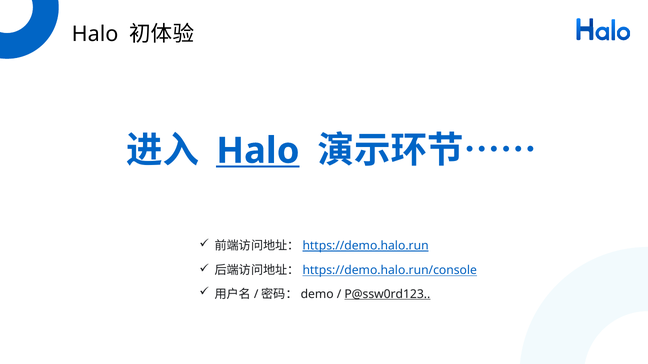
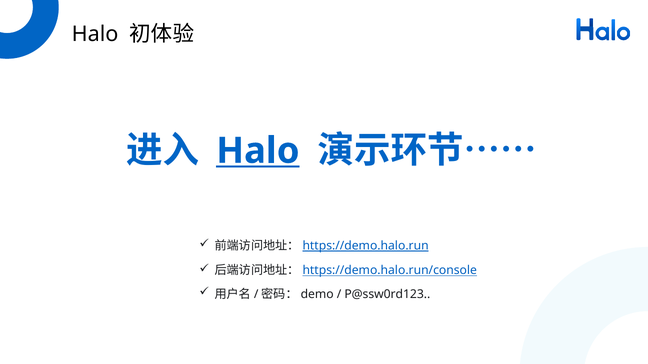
P@ssw0rd123 underline: present -> none
